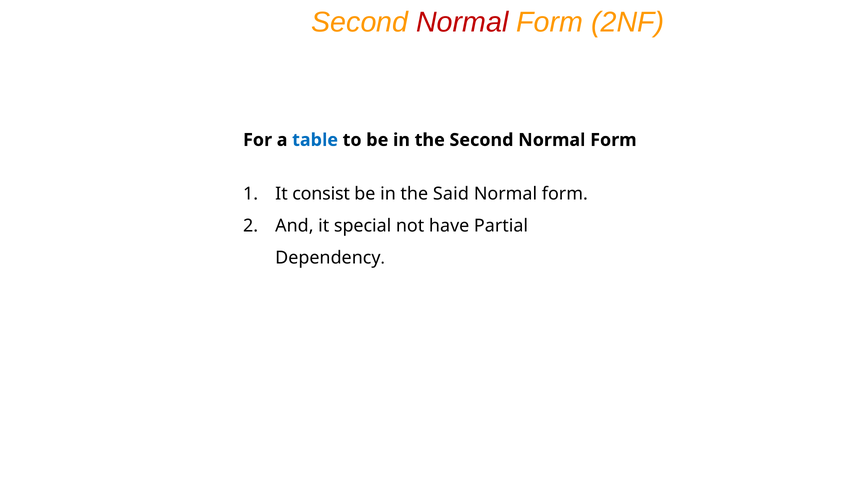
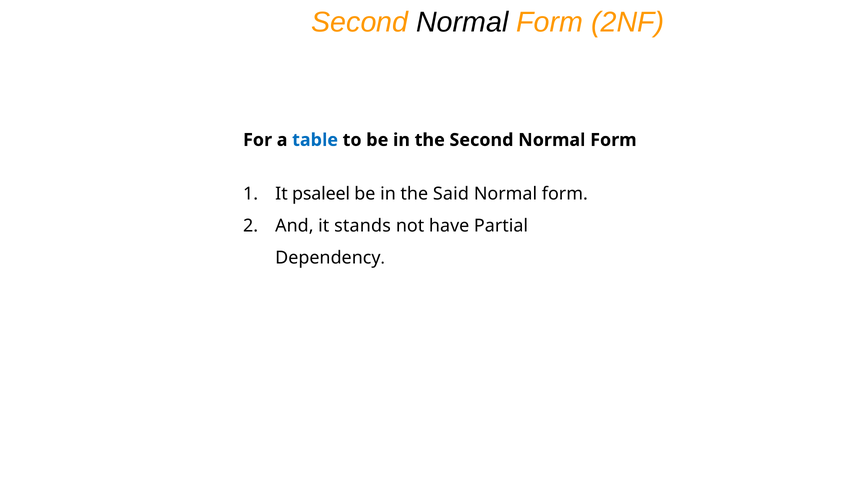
Normal at (462, 22) colour: red -> black
consist: consist -> psaleel
special: special -> stands
